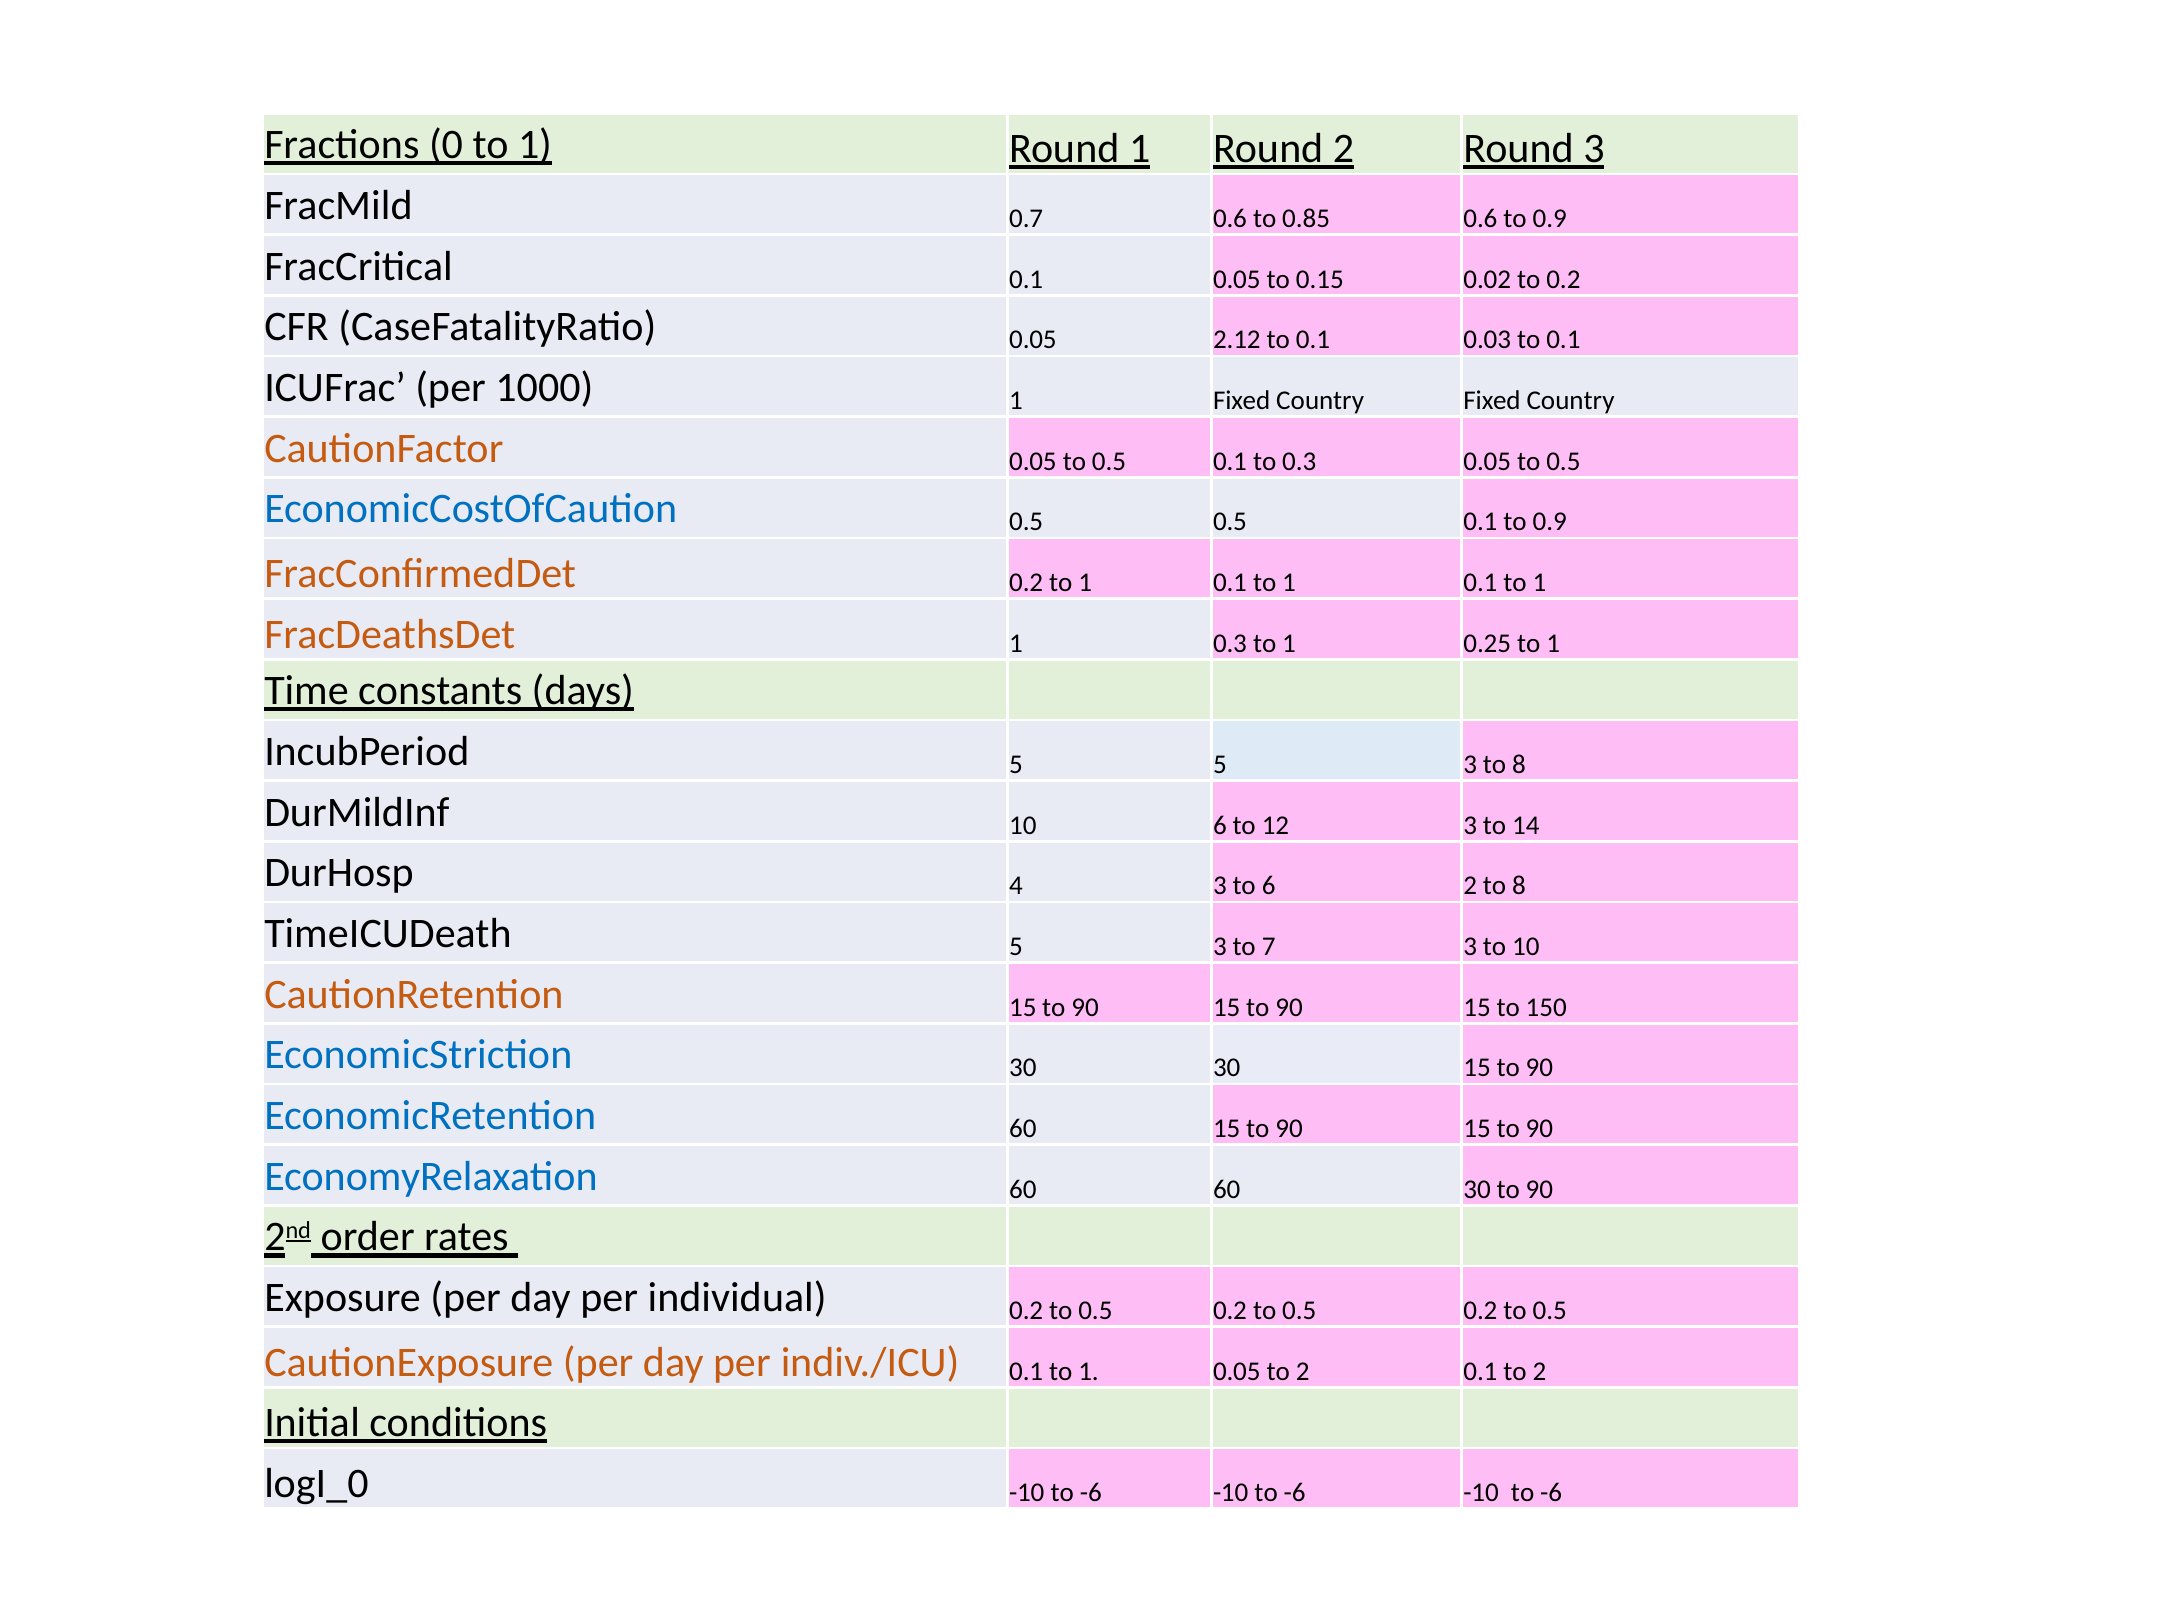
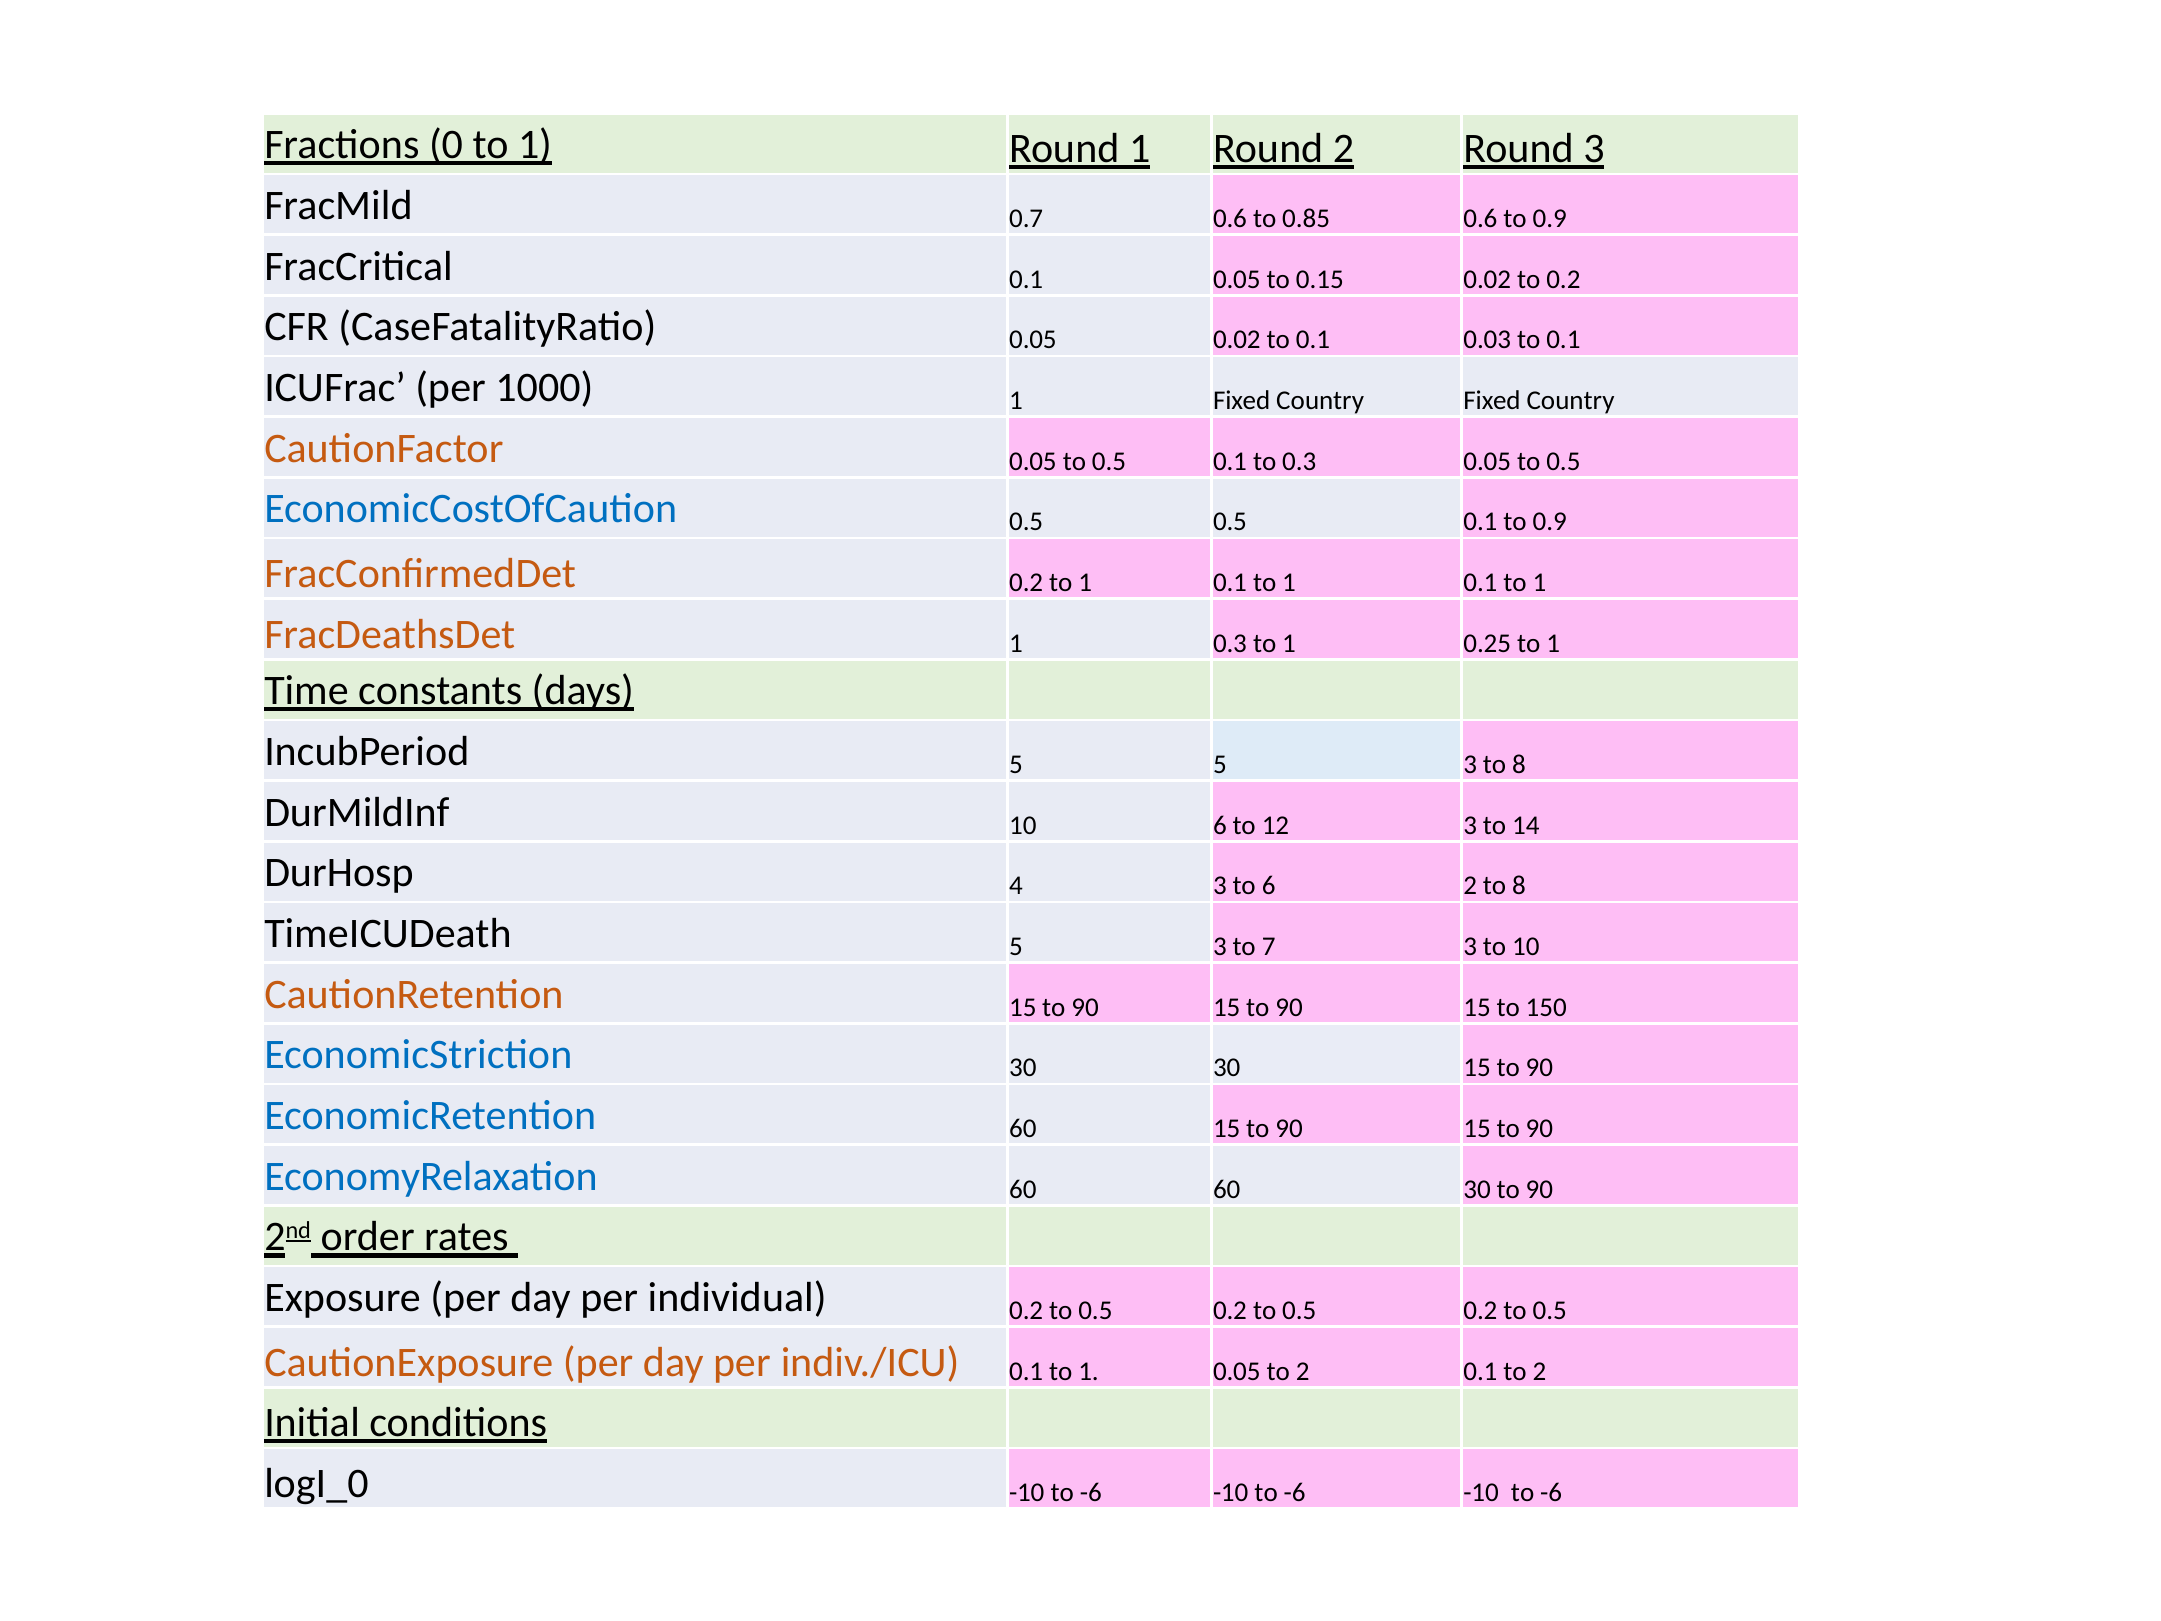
0.05 2.12: 2.12 -> 0.02
